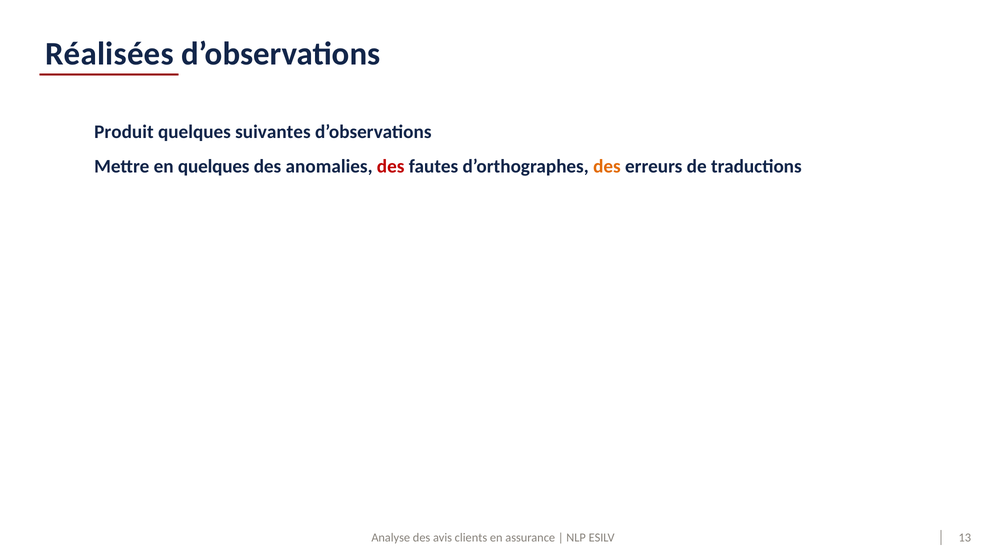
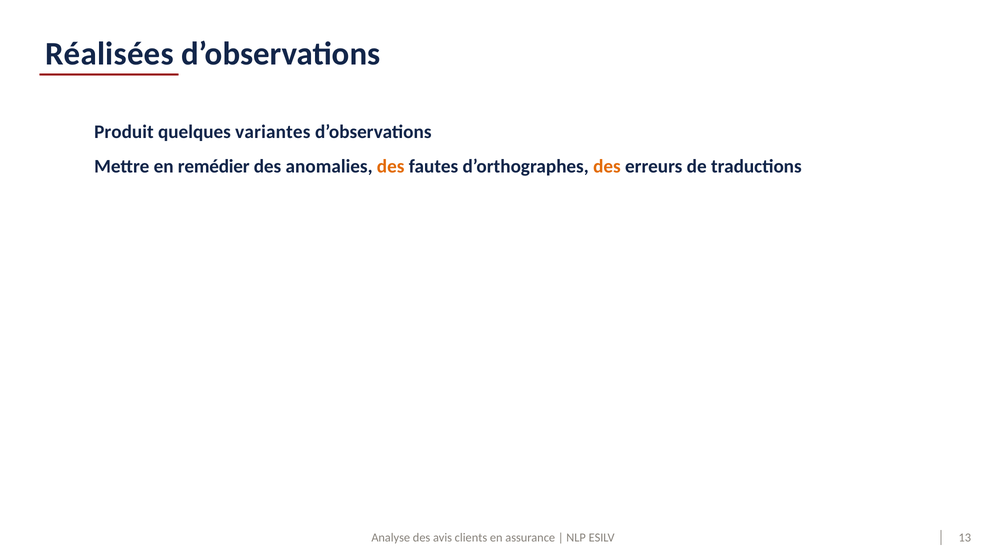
suivantes: suivantes -> variantes
en quelques: quelques -> remédier
des at (391, 166) colour: red -> orange
